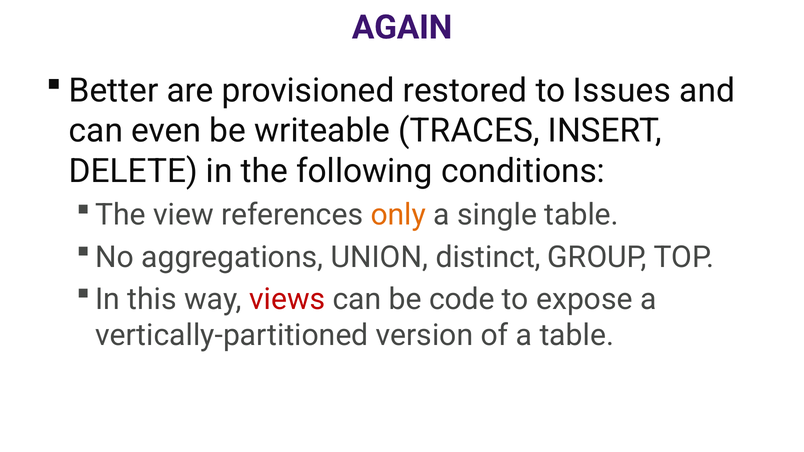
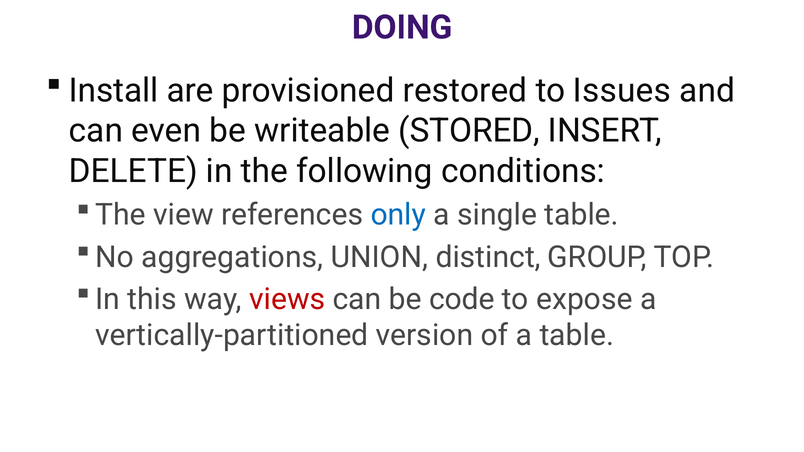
AGAIN: AGAIN -> DOING
Better: Better -> Install
TRACES: TRACES -> STORED
only colour: orange -> blue
